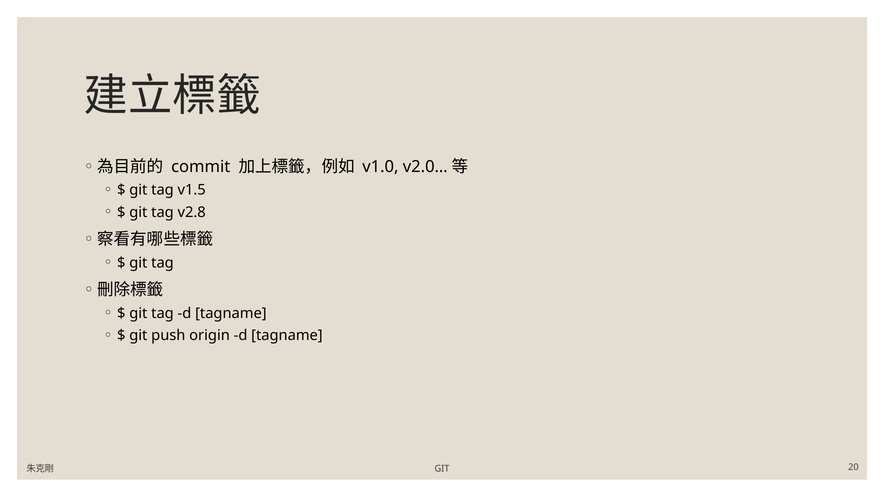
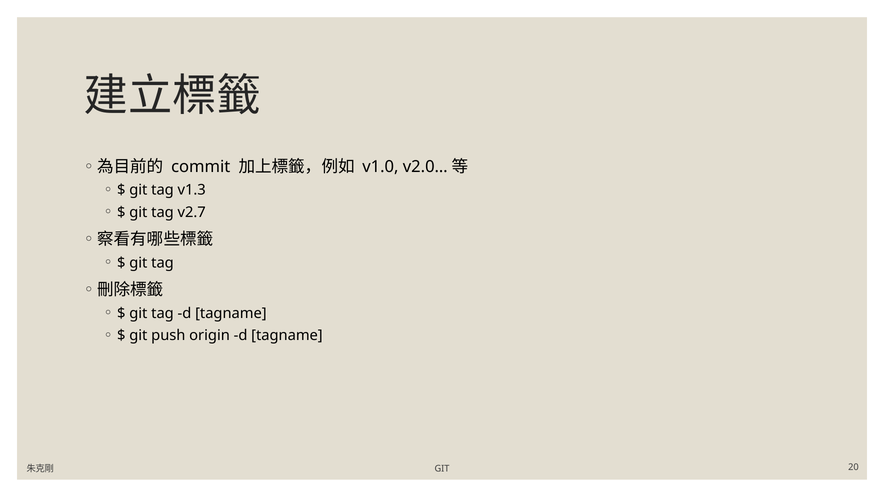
v1.5: v1.5 -> v1.3
v2.8: v2.8 -> v2.7
